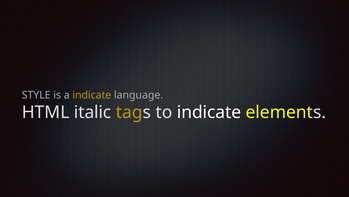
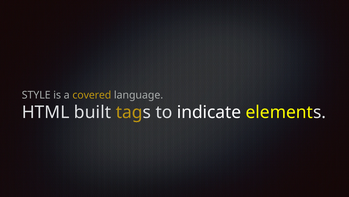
a indicate: indicate -> covered
italic: italic -> built
